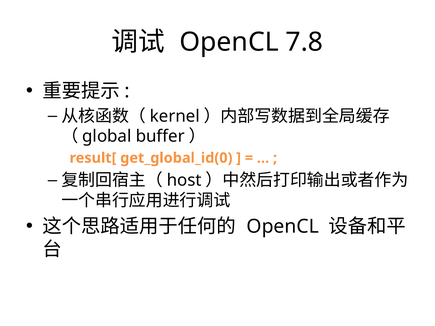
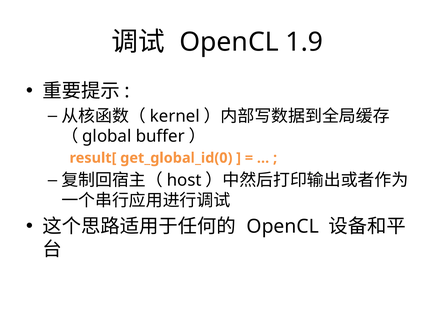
7.8: 7.8 -> 1.9
